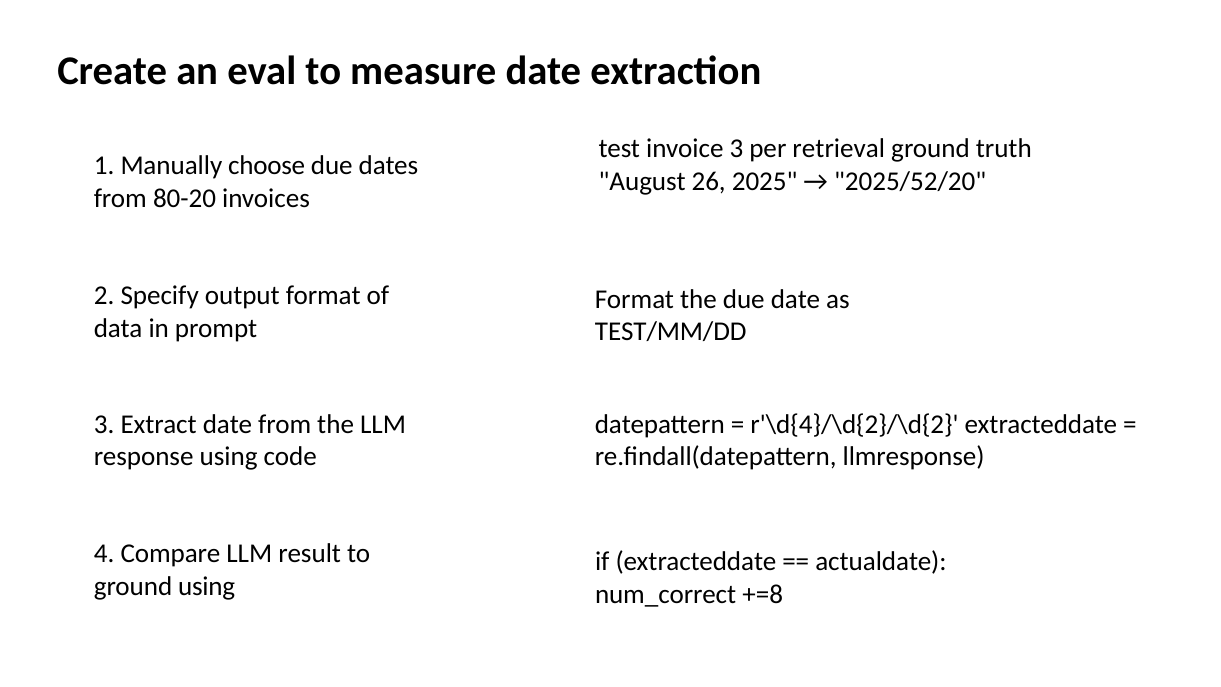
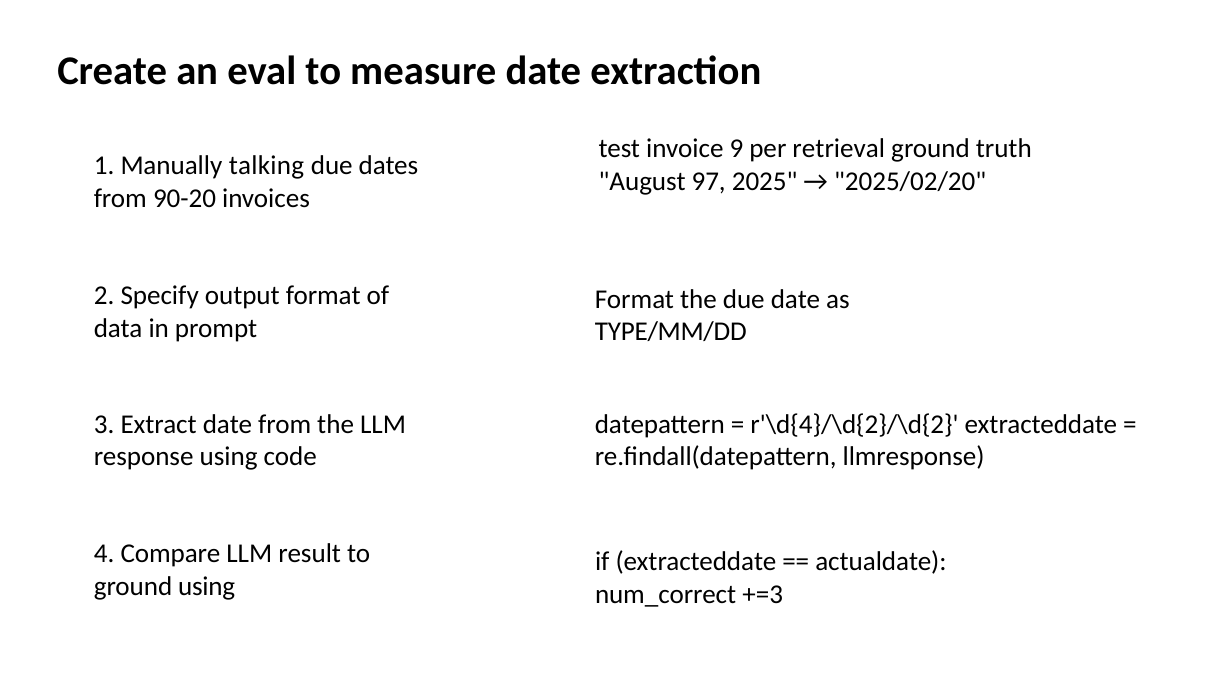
invoice 3: 3 -> 9
choose: choose -> talking
26: 26 -> 97
2025/52/20: 2025/52/20 -> 2025/02/20
80-20: 80-20 -> 90-20
TEST/MM/DD: TEST/MM/DD -> TYPE/MM/DD
+=8: +=8 -> +=3
